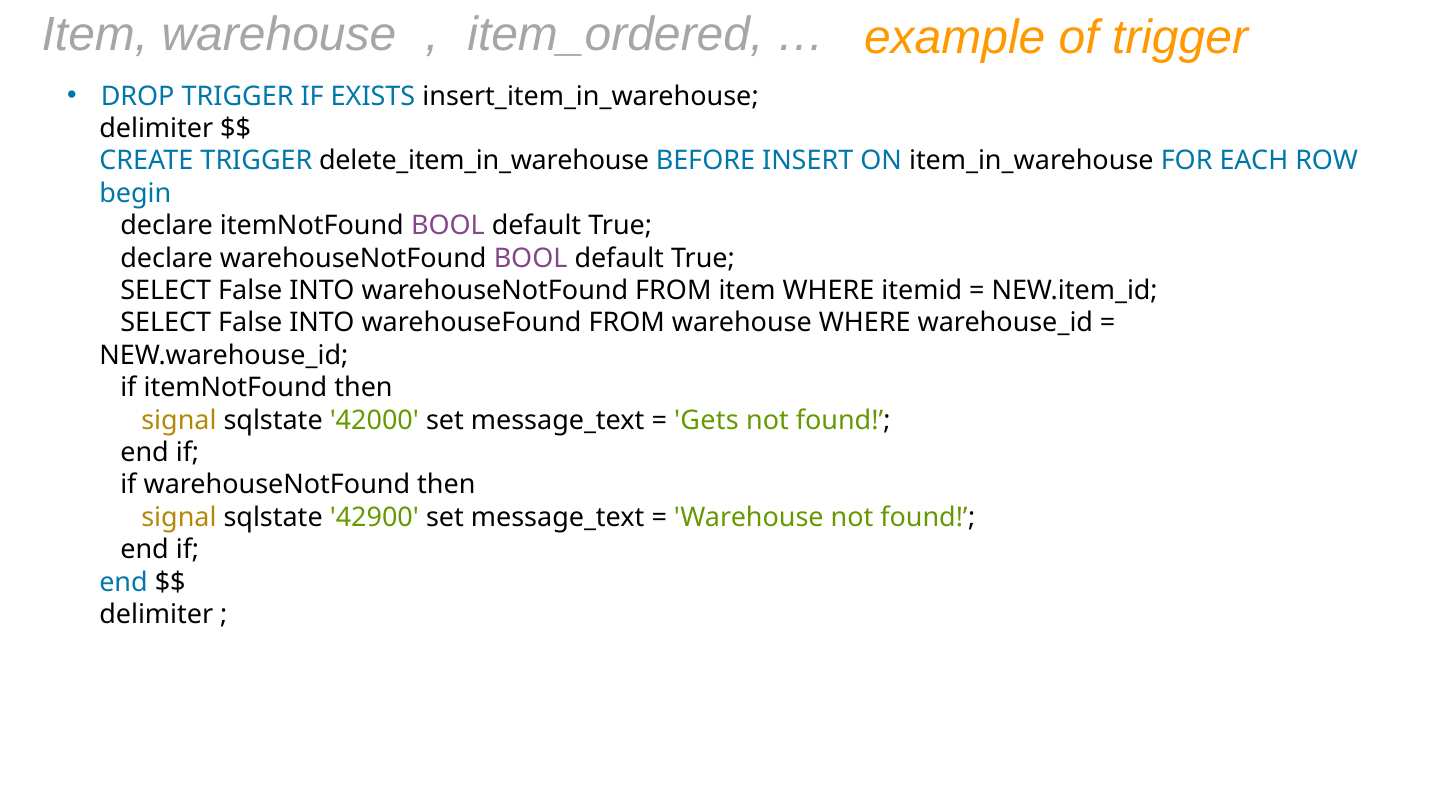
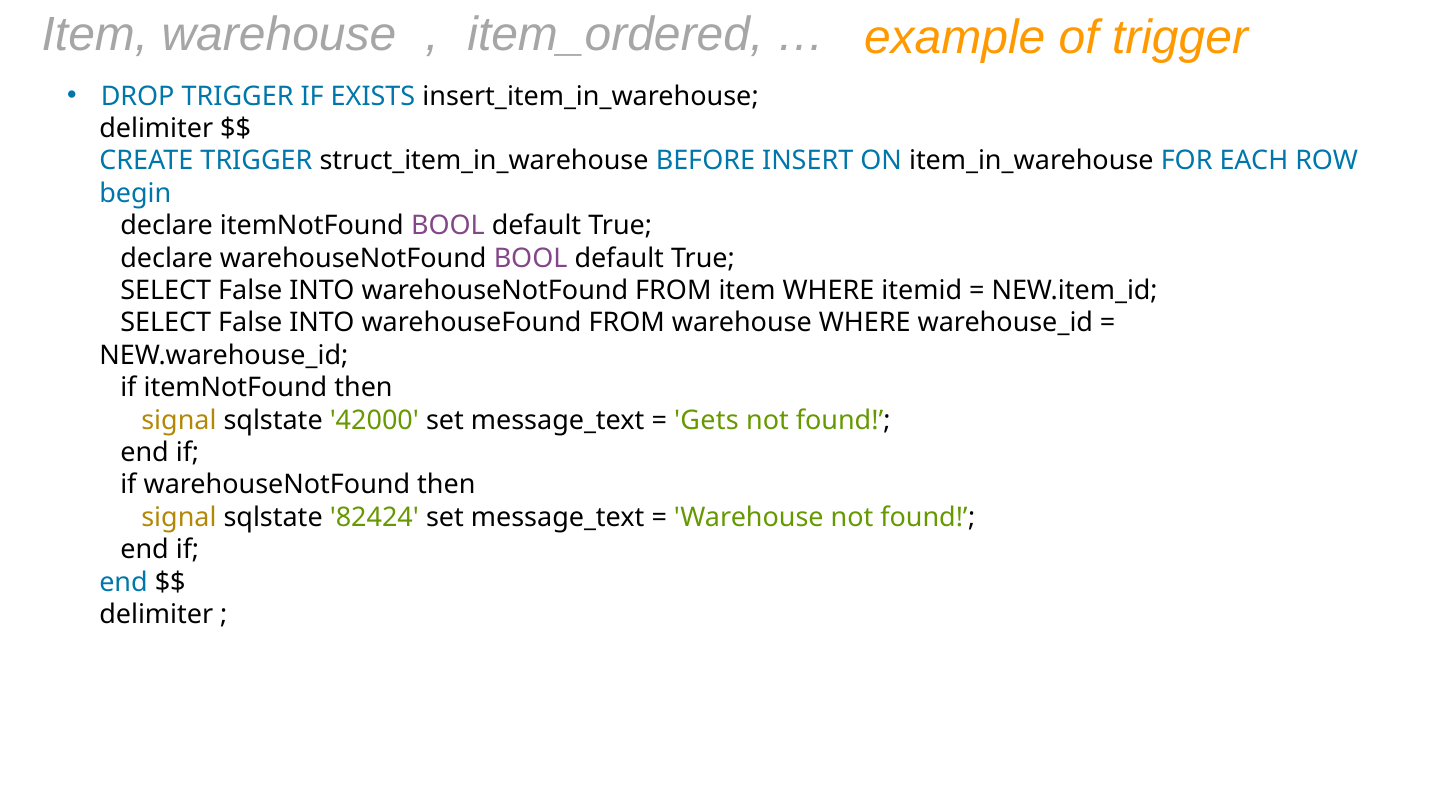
delete_item_in_warehouse: delete_item_in_warehouse -> struct_item_in_warehouse
42900: 42900 -> 82424
